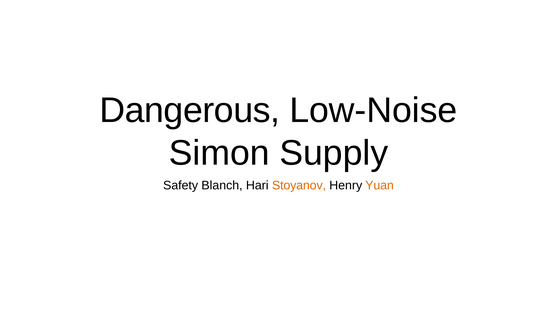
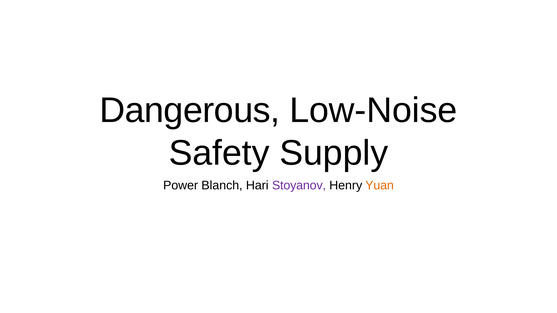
Simon: Simon -> Safety
Safety: Safety -> Power
Stoyanov colour: orange -> purple
